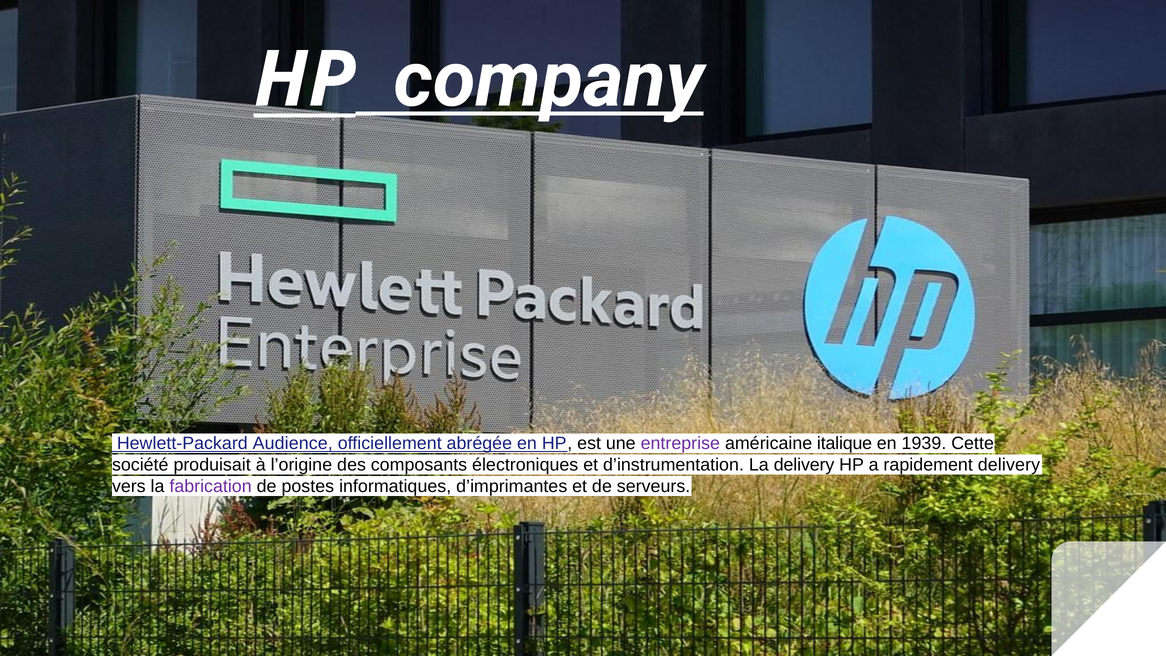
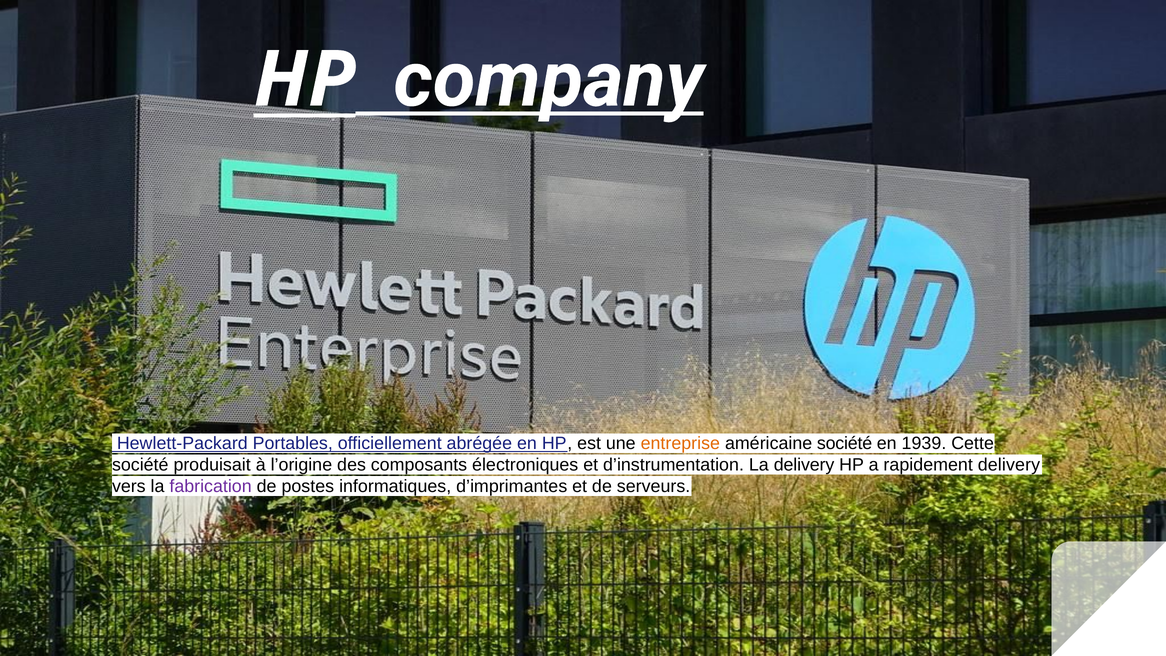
Audience: Audience -> Portables
entreprise colour: purple -> orange
américaine italique: italique -> société
